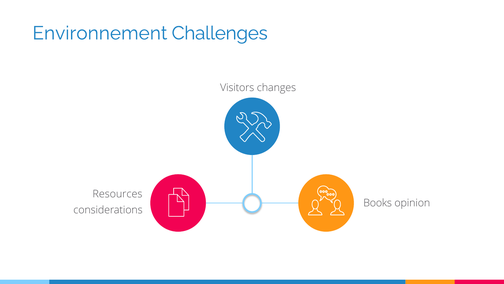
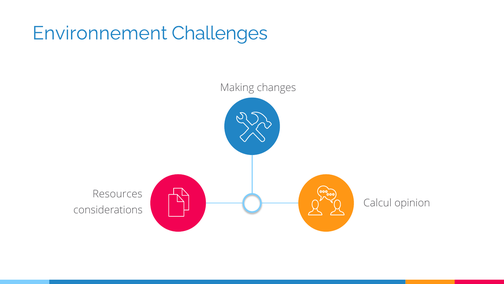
Visitors: Visitors -> Making
Books: Books -> Calcul
